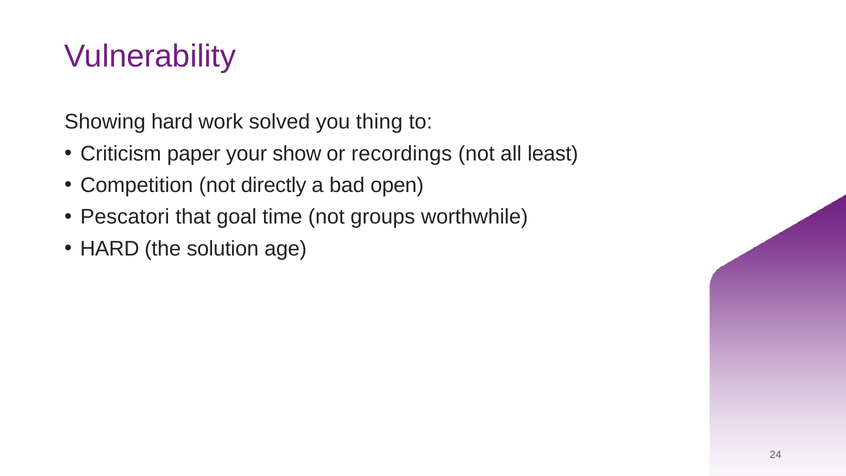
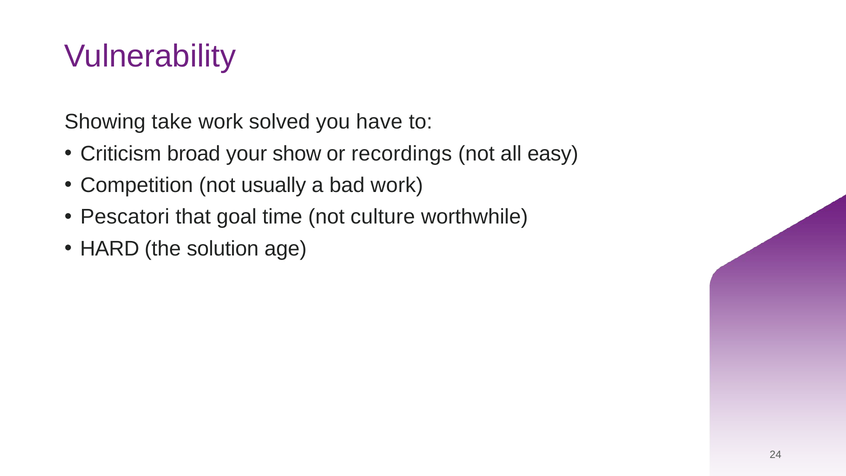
Showing hard: hard -> take
thing: thing -> have
paper: paper -> broad
least: least -> easy
directly: directly -> usually
bad open: open -> work
groups: groups -> culture
